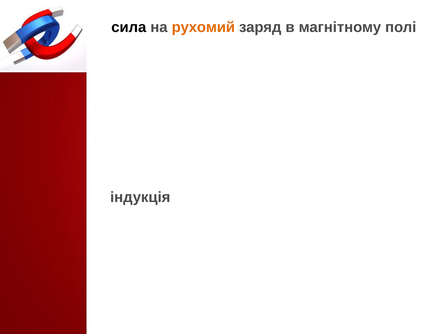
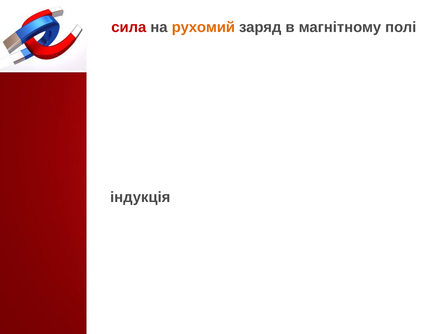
сила colour: black -> red
